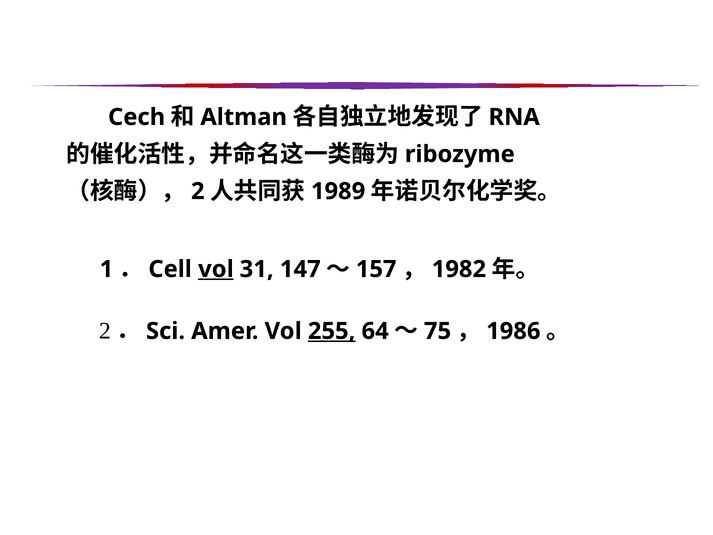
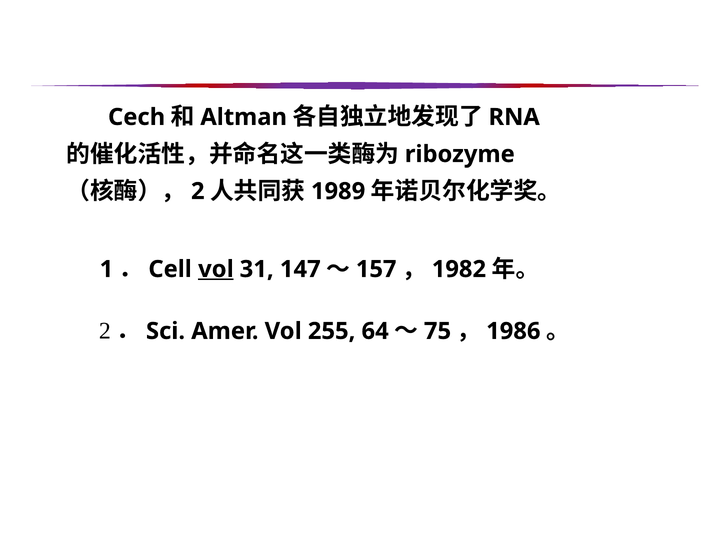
255 underline: present -> none
